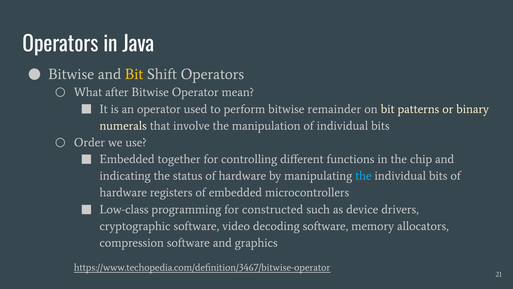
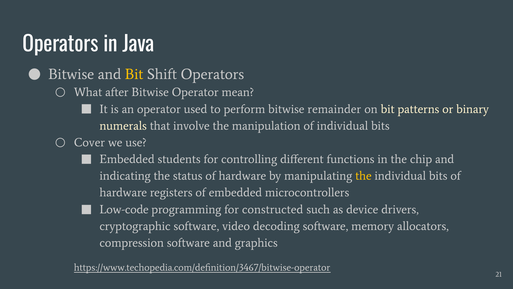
Order: Order -> Cover
together: together -> students
the at (363, 176) colour: light blue -> yellow
Low-class: Low-class -> Low-code
